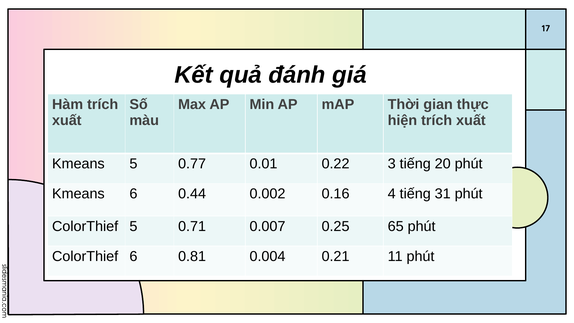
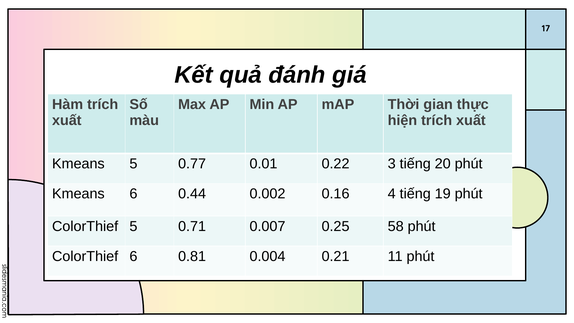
31: 31 -> 19
65: 65 -> 58
